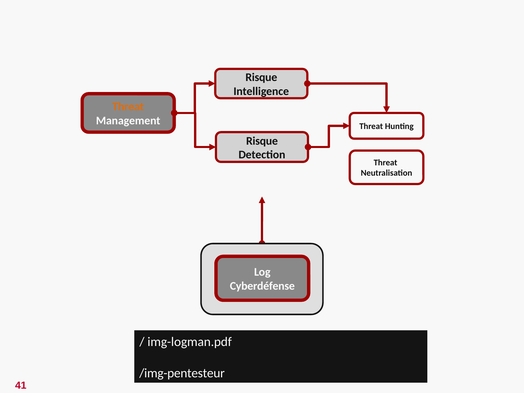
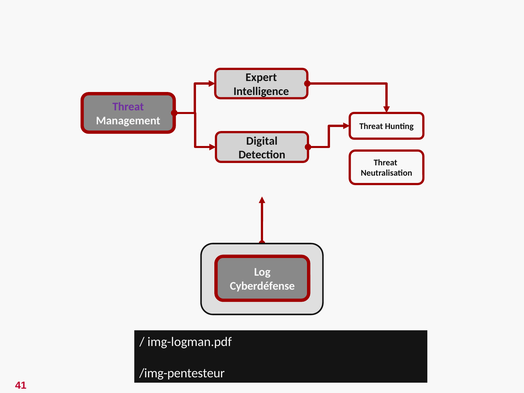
Risque at (261, 77): Risque -> Expert
Threat at (128, 107) colour: orange -> purple
Risque at (262, 141): Risque -> Digital
